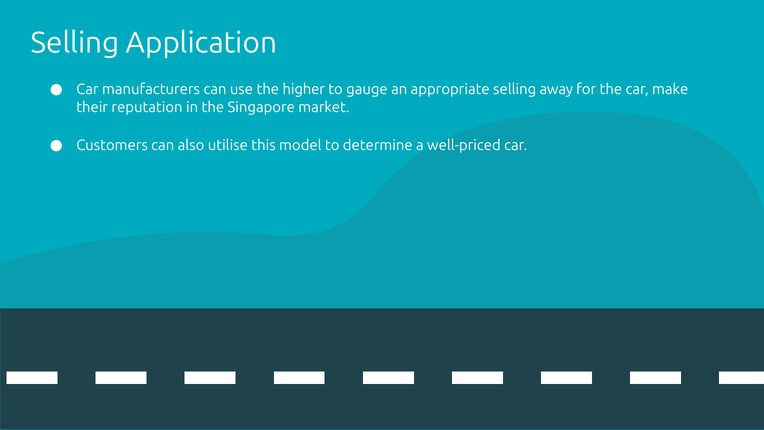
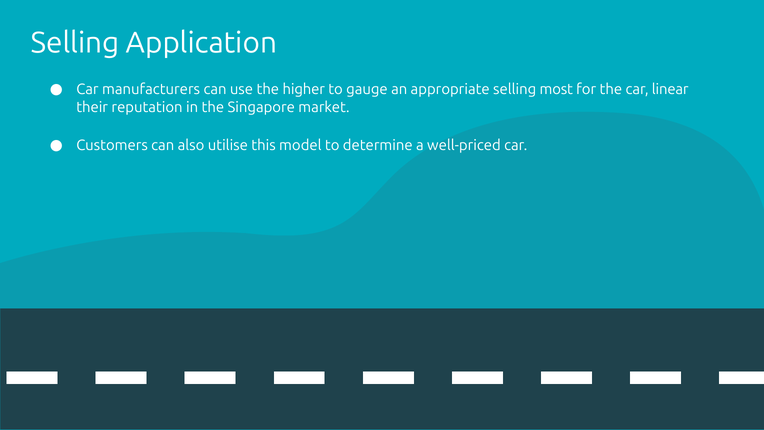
away: away -> most
make: make -> linear
